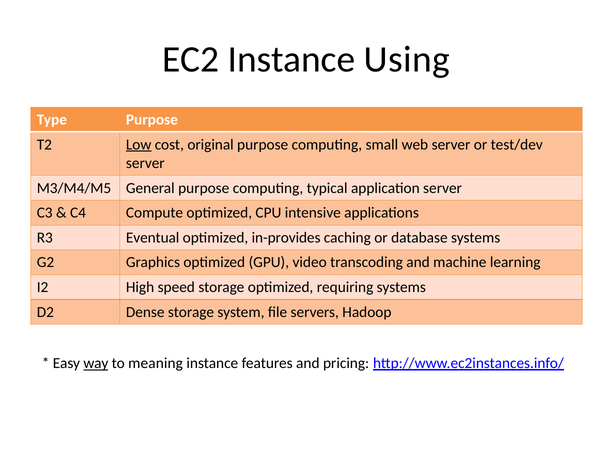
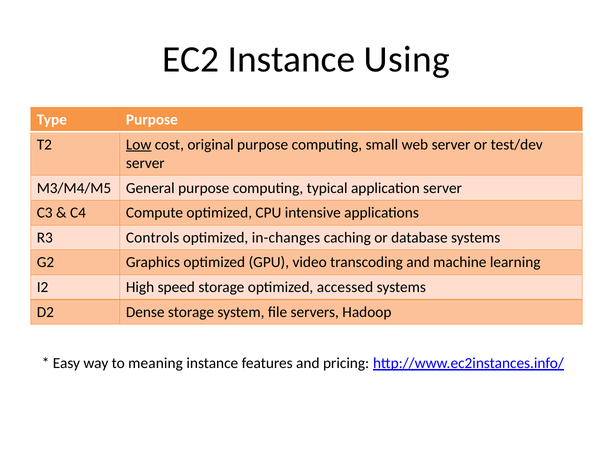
Eventual: Eventual -> Controls
in-provides: in-provides -> in-changes
requiring: requiring -> accessed
way underline: present -> none
